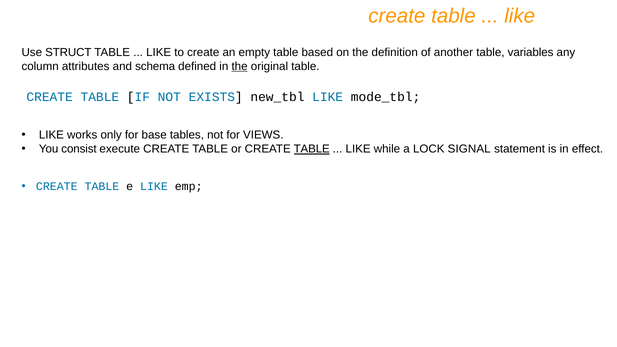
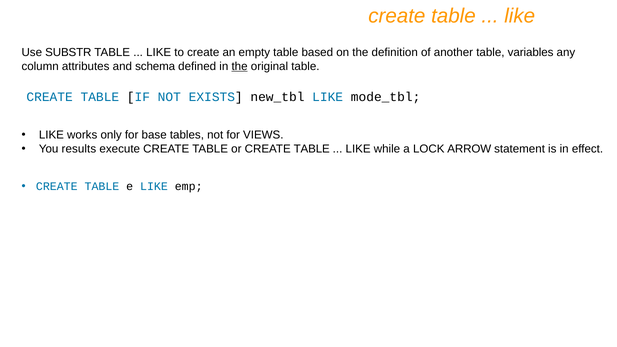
STRUCT: STRUCT -> SUBSTR
consist: consist -> results
TABLE at (312, 149) underline: present -> none
SIGNAL: SIGNAL -> ARROW
